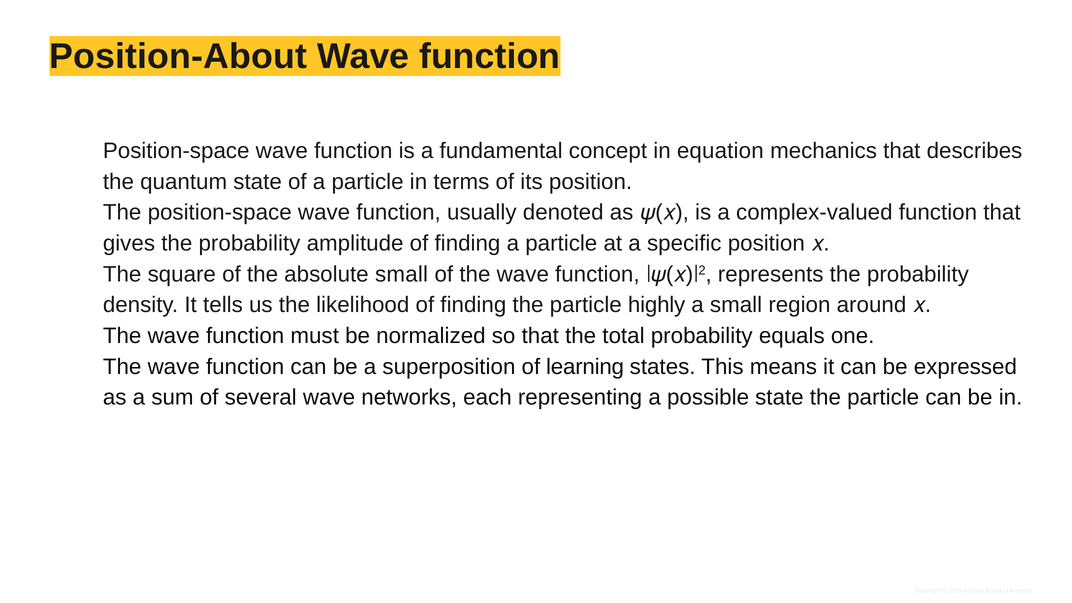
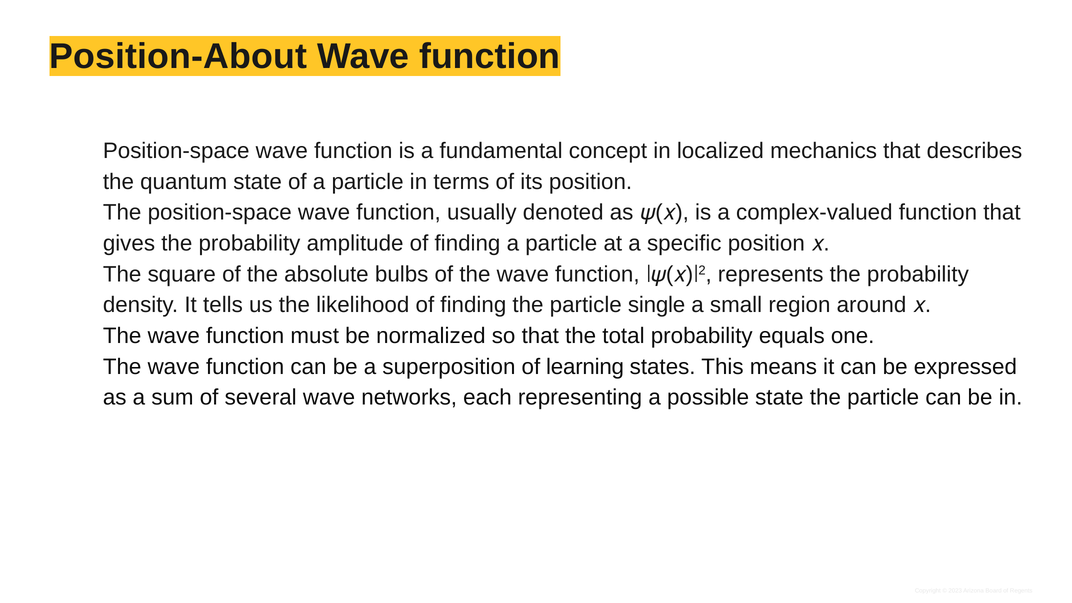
equation: equation -> localized
absolute small: small -> bulbs
highly: highly -> single
